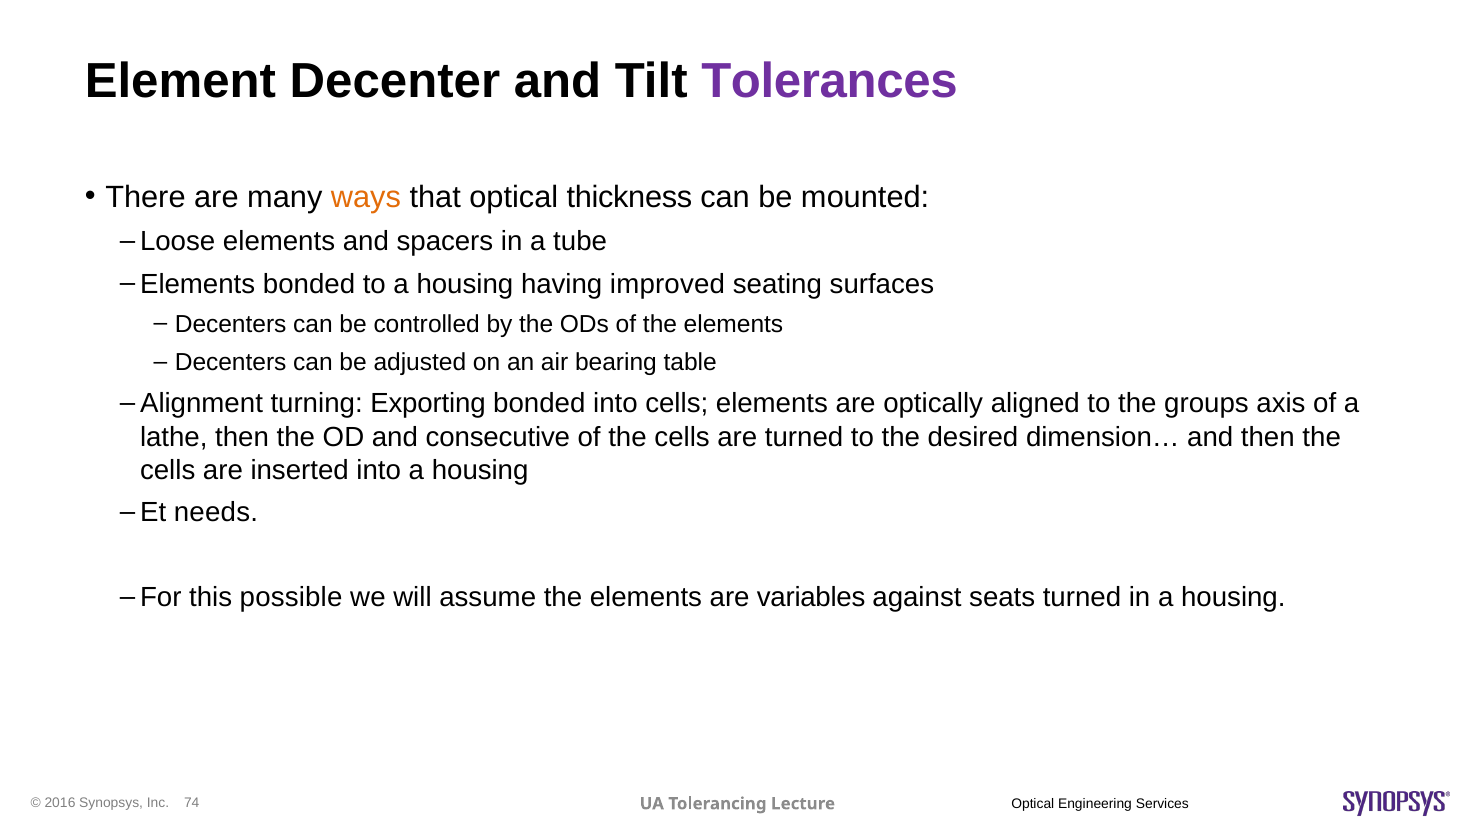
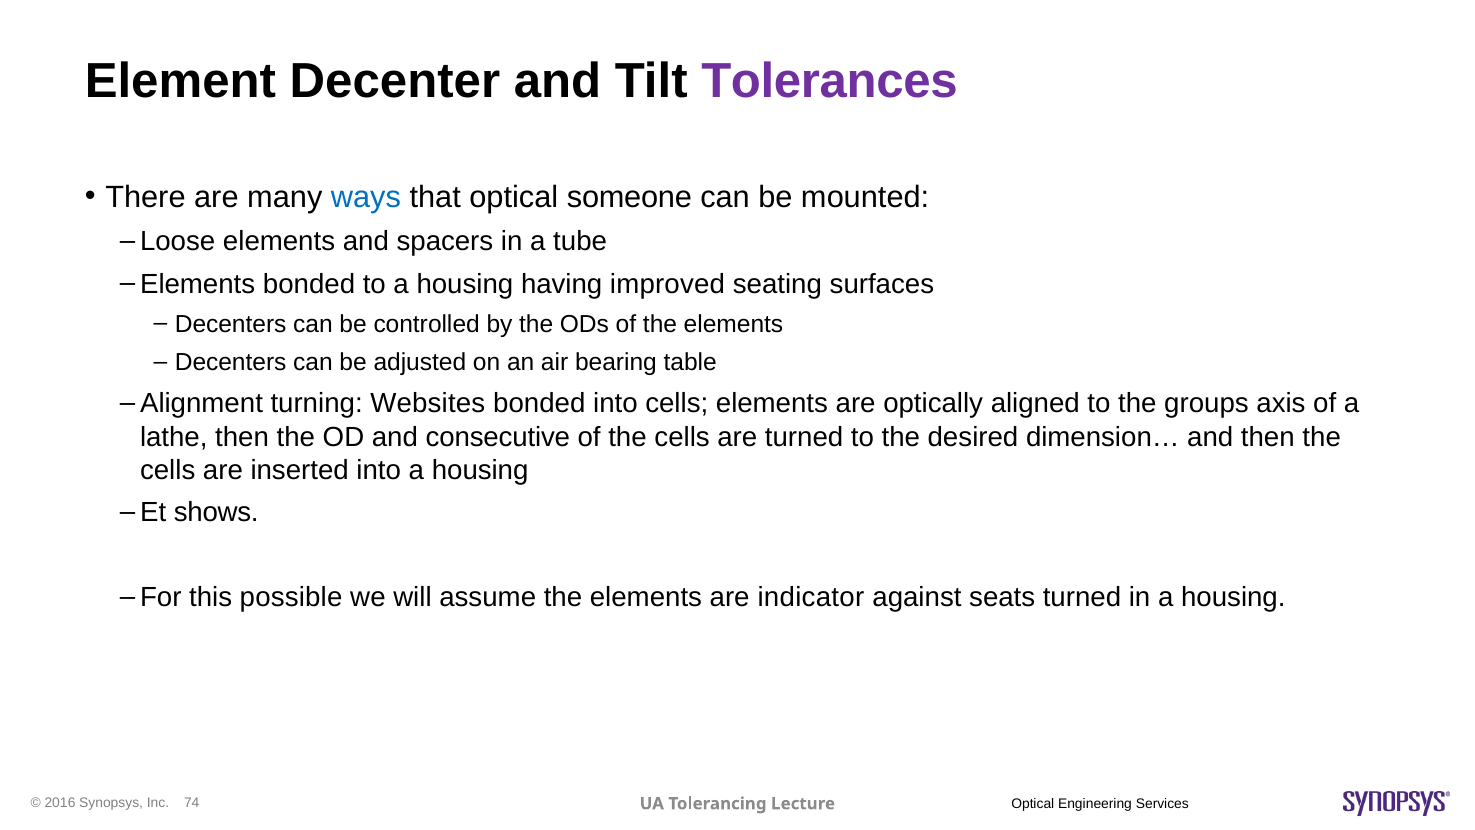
ways colour: orange -> blue
thickness: thickness -> someone
Exporting: Exporting -> Websites
needs: needs -> shows
variables: variables -> indicator
